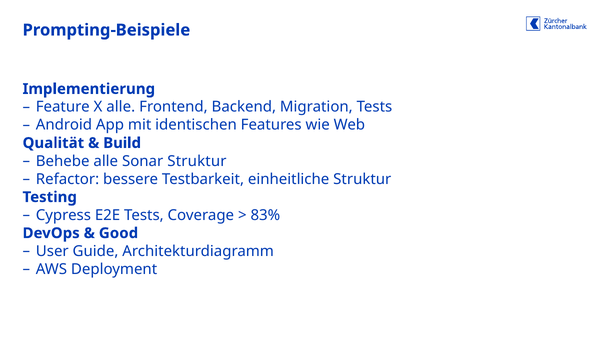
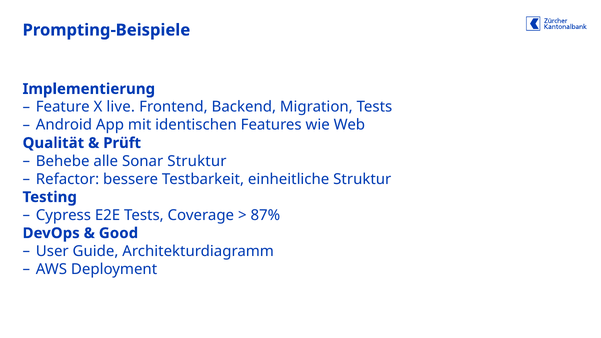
X alle: alle -> live
Build: Build -> Prüft
83%: 83% -> 87%
